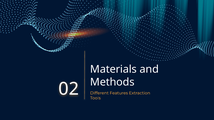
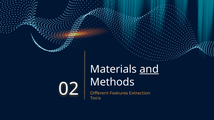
and underline: none -> present
